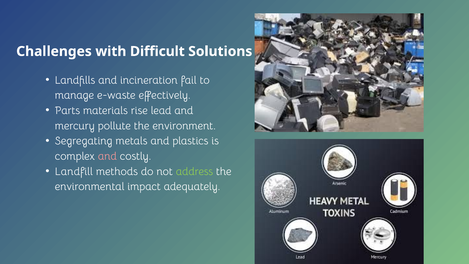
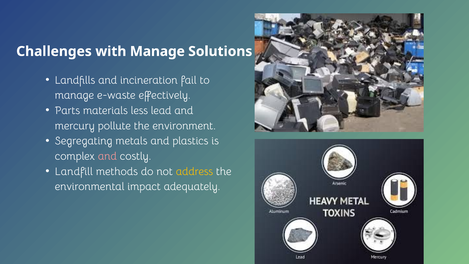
with Difficult: Difficult -> Manage
rise: rise -> less
address colour: light green -> yellow
